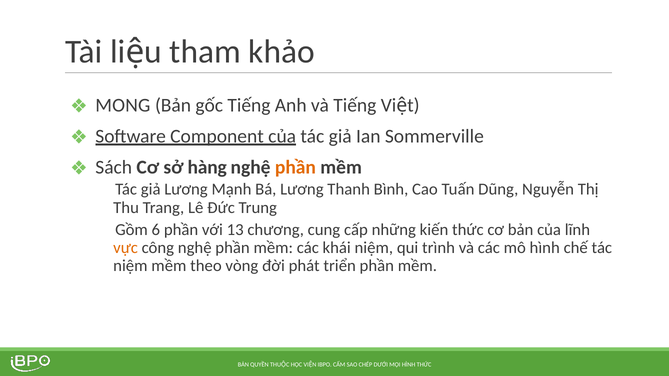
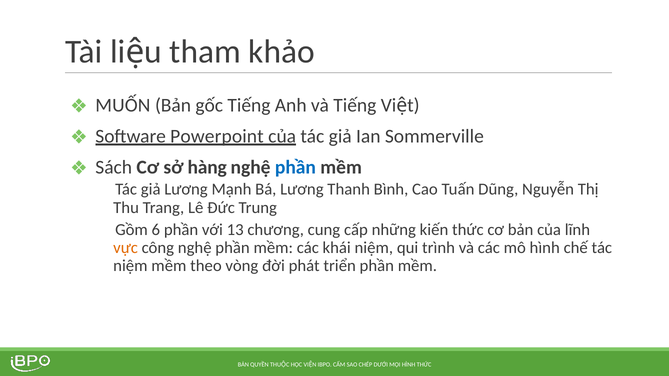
MONG: MONG -> MUỐN
Component: Component -> Powerpoint
phần at (295, 167) colour: orange -> blue
